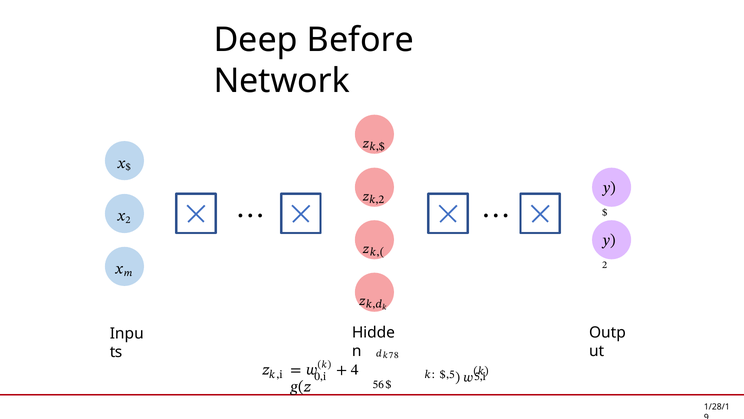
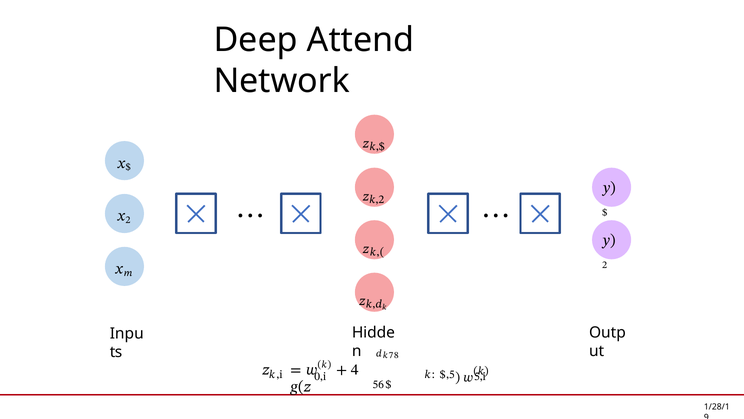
Before: Before -> Attend
